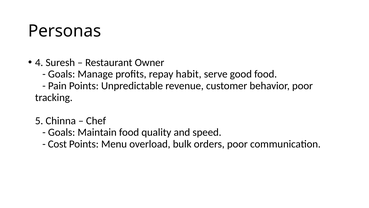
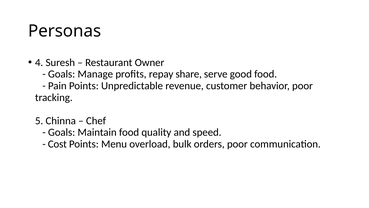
habit: habit -> share
